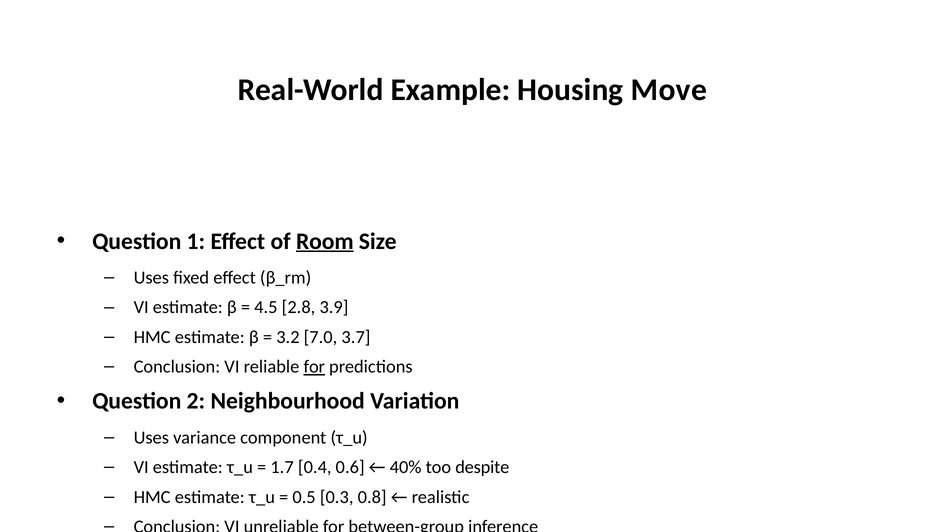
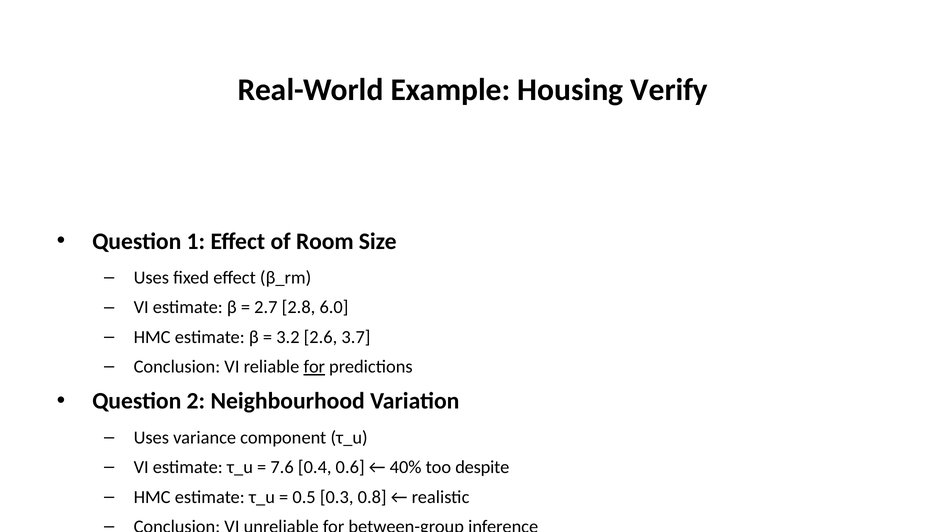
Move: Move -> Verify
Room underline: present -> none
4.5: 4.5 -> 2.7
3.9: 3.9 -> 6.0
7.0: 7.0 -> 2.6
1.7: 1.7 -> 7.6
